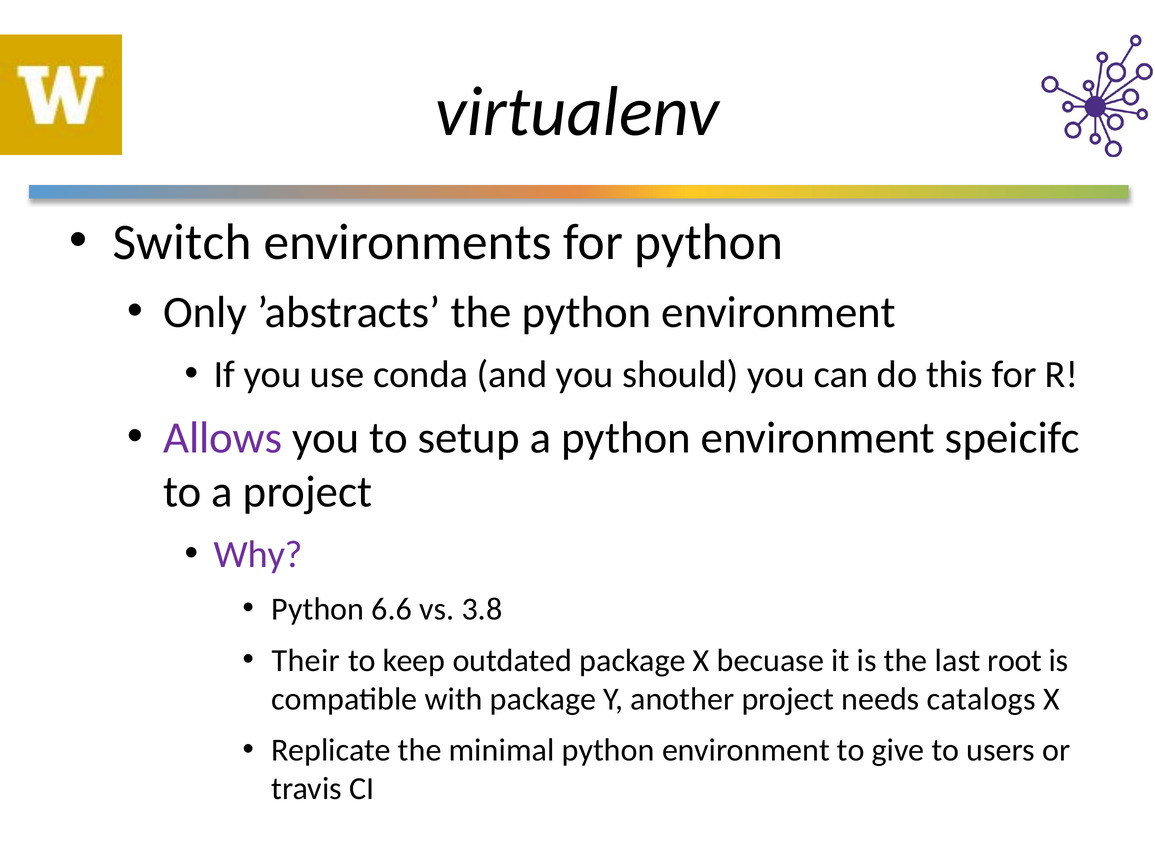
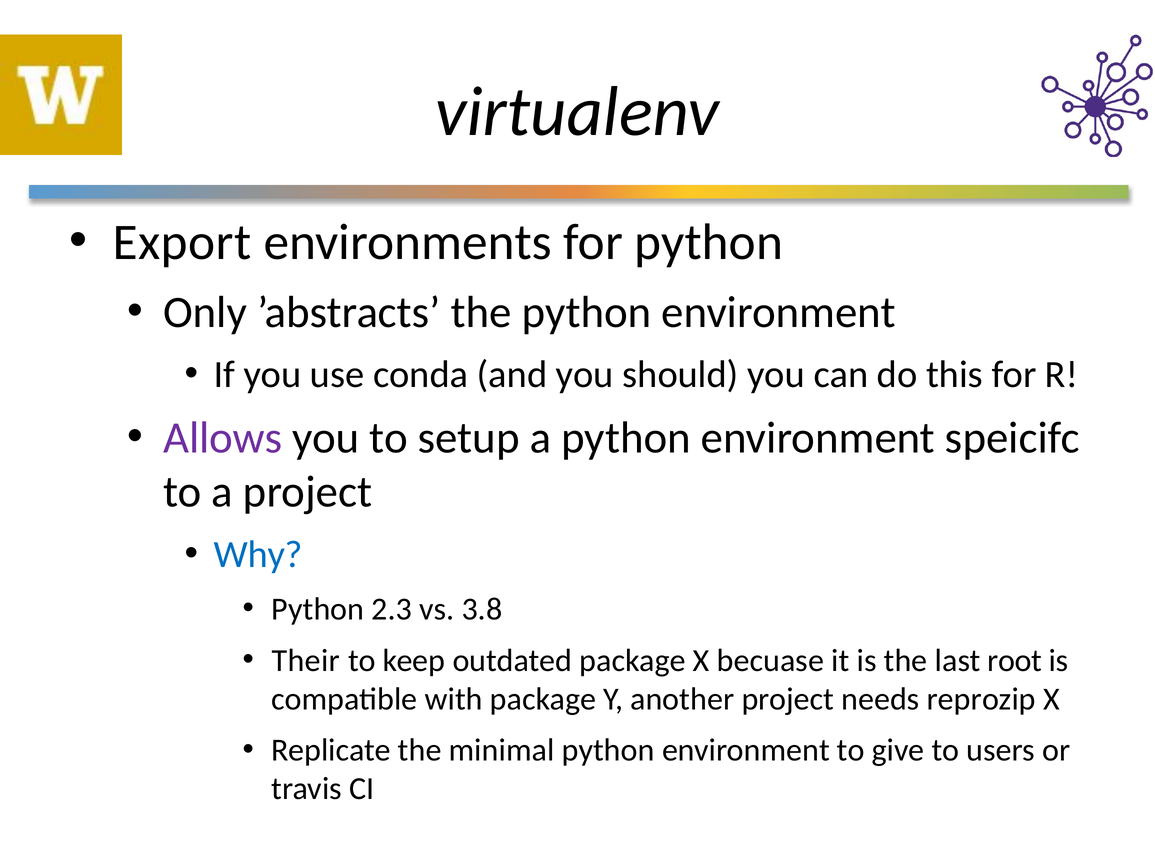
Switch: Switch -> Export
Why colour: purple -> blue
6.6: 6.6 -> 2.3
catalogs: catalogs -> reprozip
